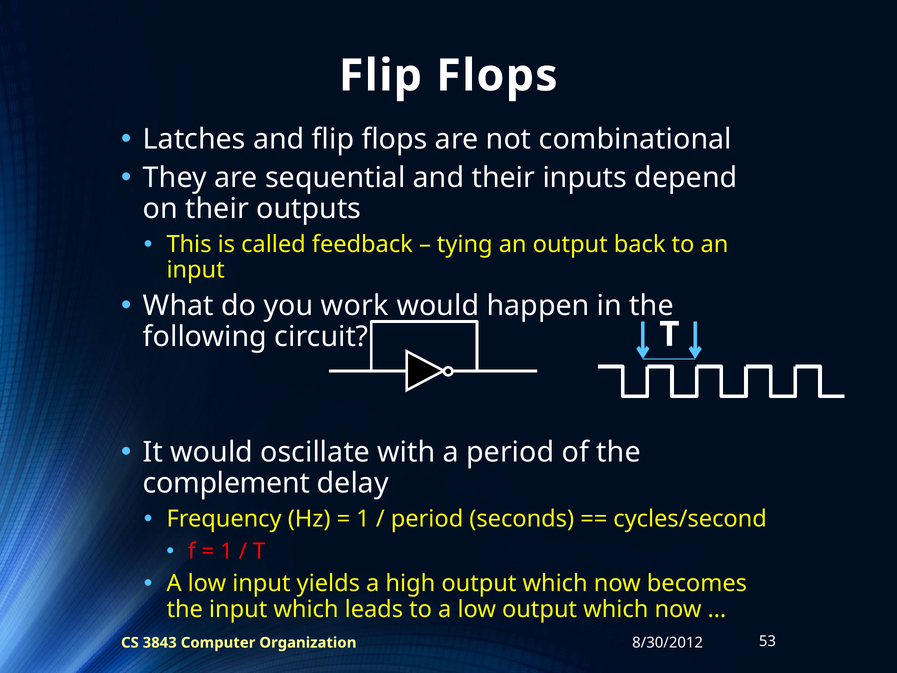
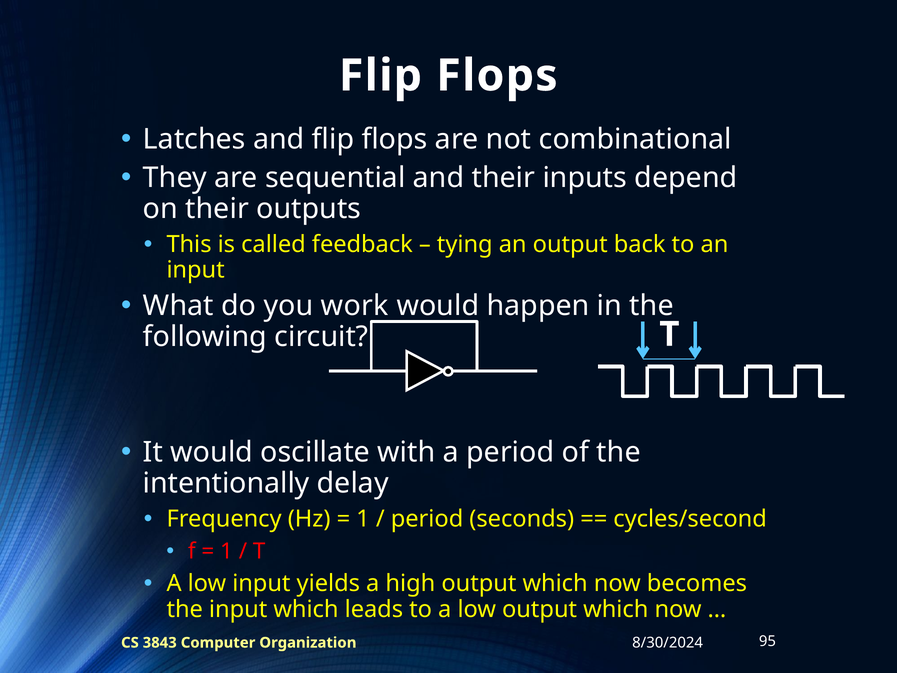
complement: complement -> intentionally
8/30/2012: 8/30/2012 -> 8/30/2024
53: 53 -> 95
